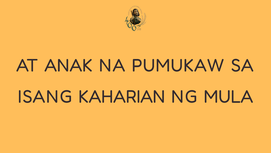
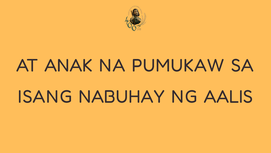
KAHARIAN: KAHARIAN -> NABUHAY
MULA: MULA -> AALIS
